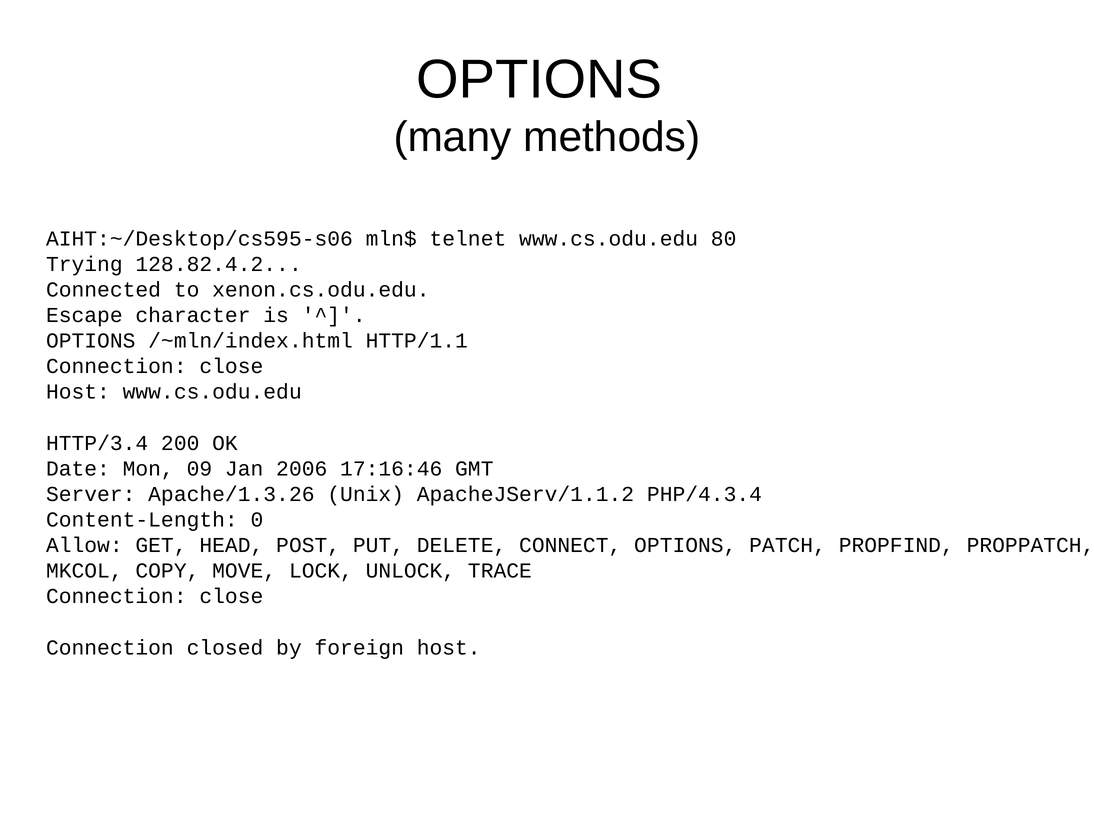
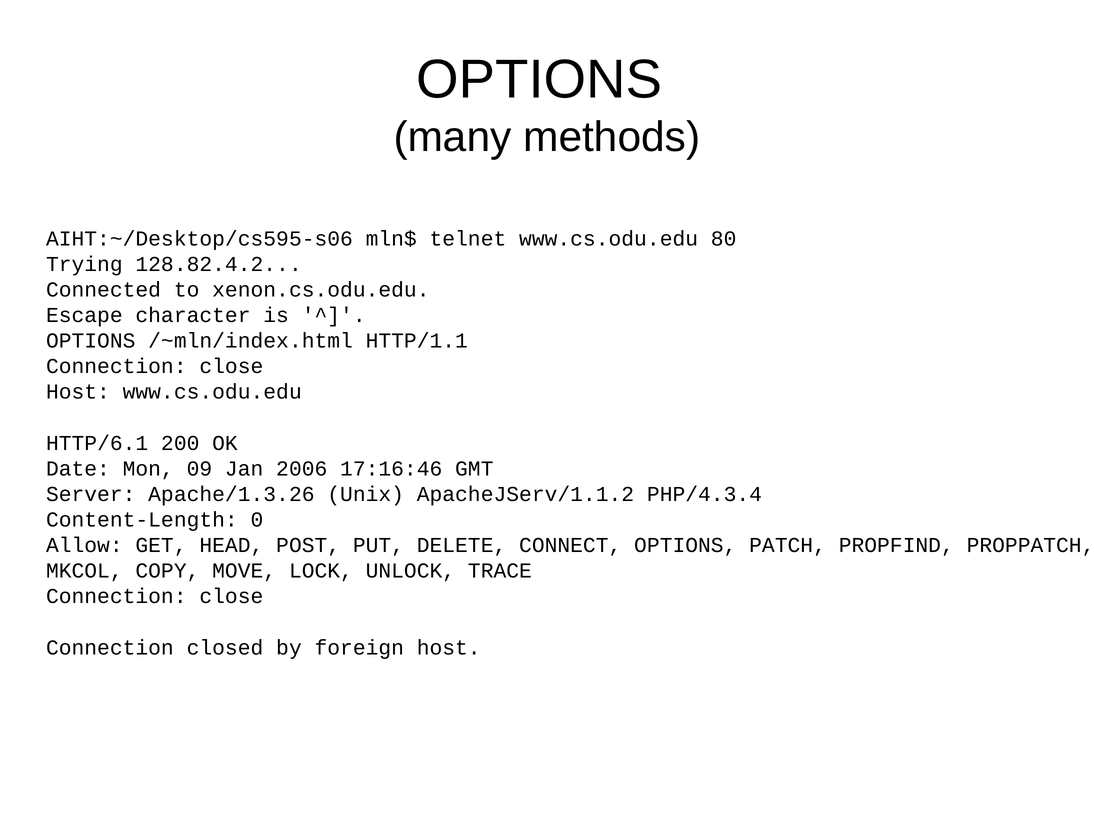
HTTP/3.4: HTTP/3.4 -> HTTP/6.1
